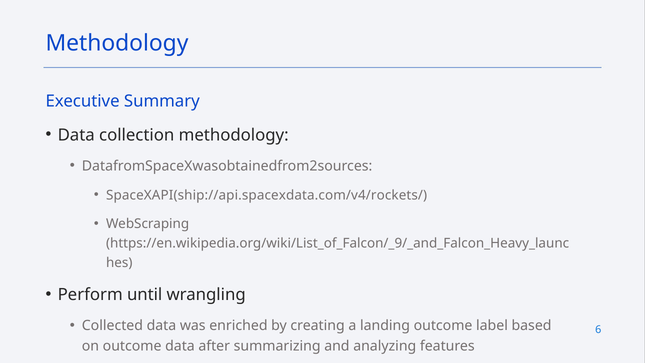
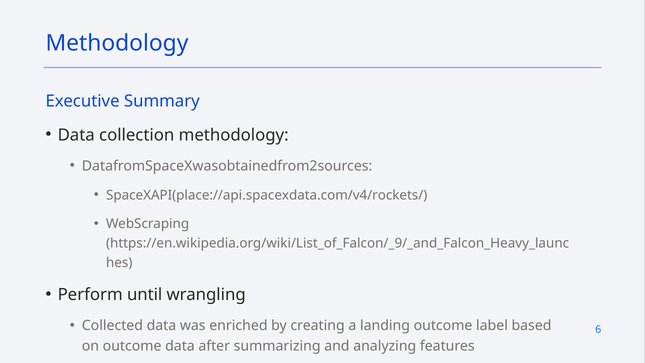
SpaceXAPI(ship://api.spacexdata.com/v4/rockets/: SpaceXAPI(ship://api.spacexdata.com/v4/rockets/ -> SpaceXAPI(place://api.spacexdata.com/v4/rockets/
